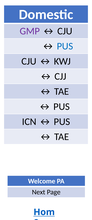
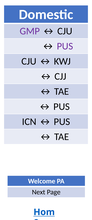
PUS at (65, 46) colour: blue -> purple
